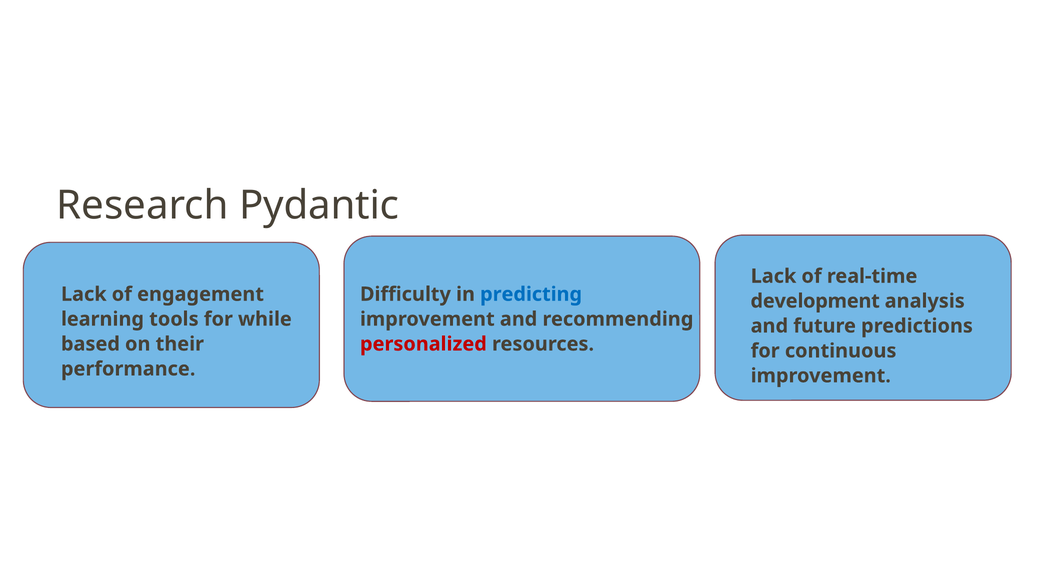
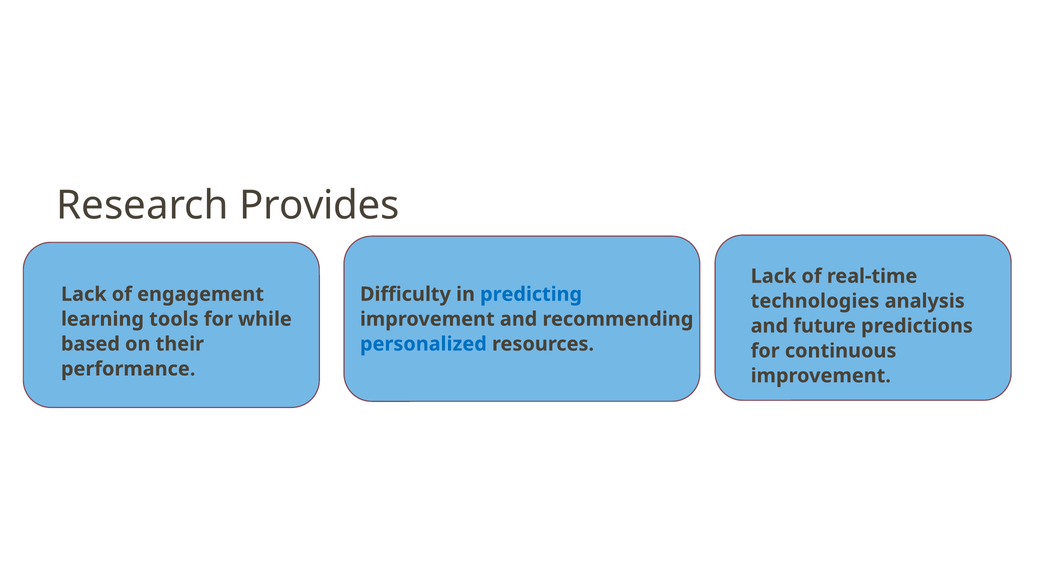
Pydantic: Pydantic -> Provides
development: development -> technologies
personalized colour: red -> blue
